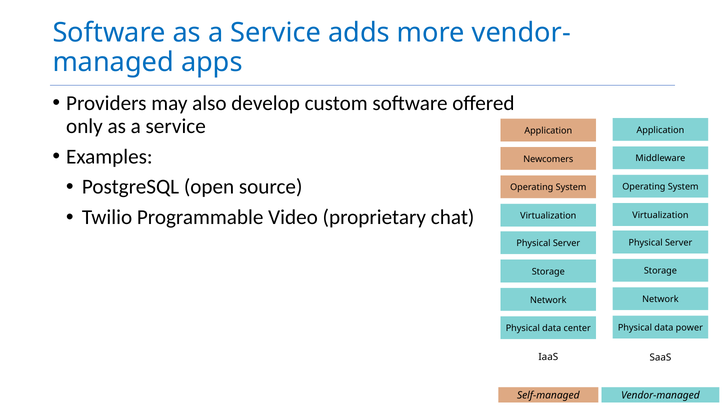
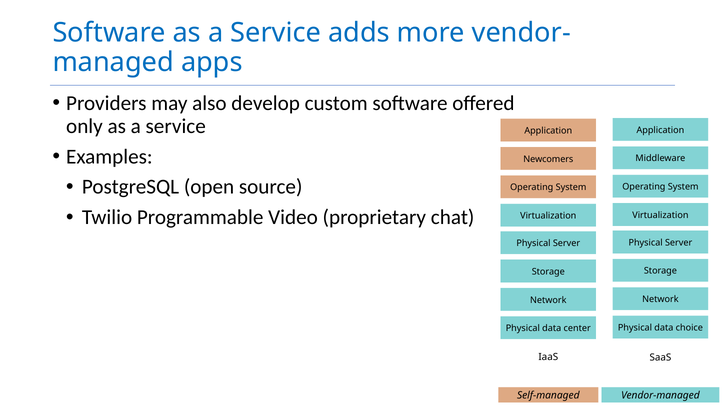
power: power -> choice
